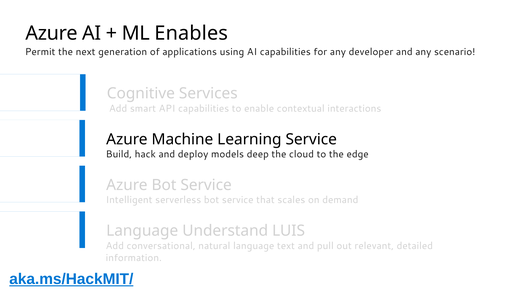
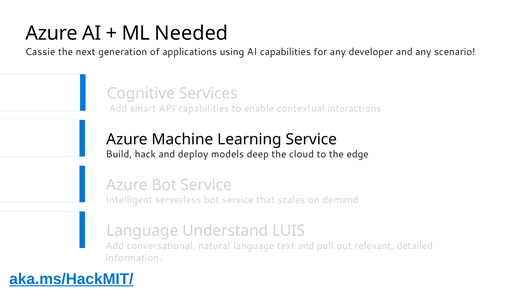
Enables: Enables -> Needed
Permit: Permit -> Cassie
